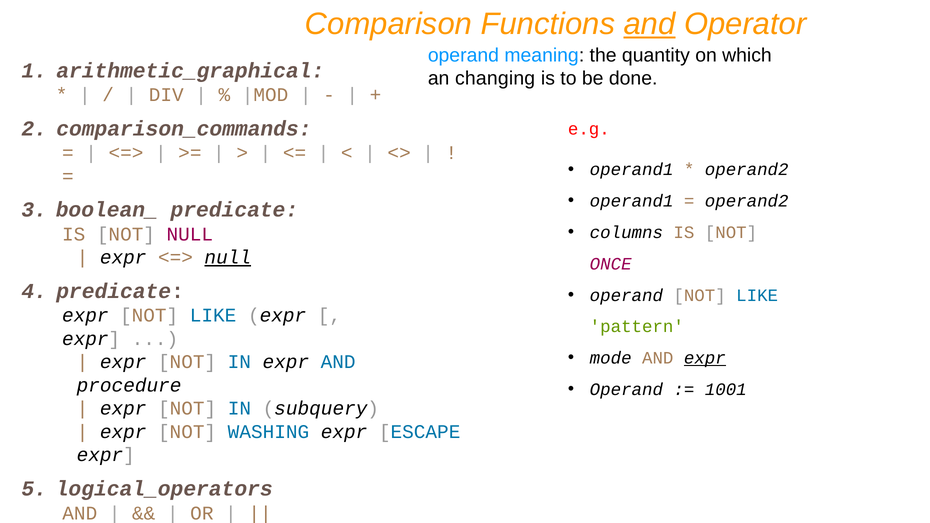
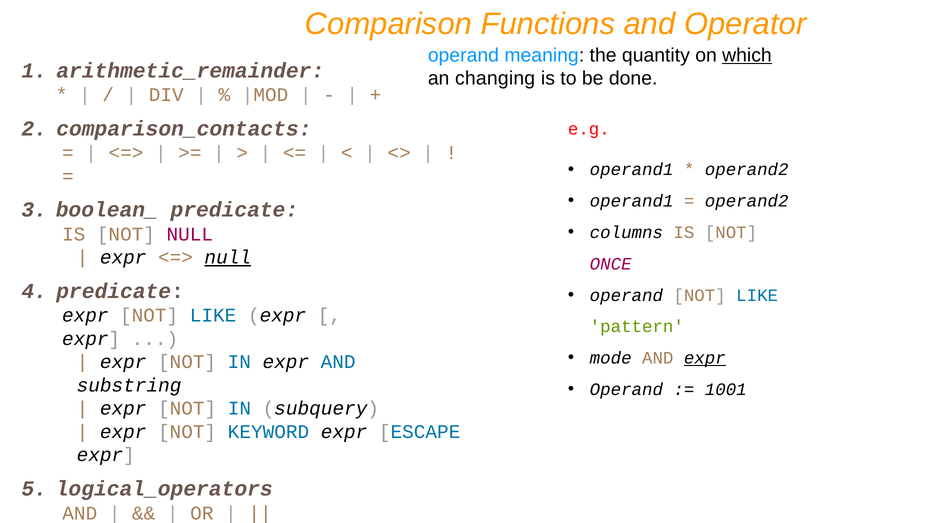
and at (649, 24) underline: present -> none
which underline: none -> present
arithmetic_graphical: arithmetic_graphical -> arithmetic_remainder
comparison_commands: comparison_commands -> comparison_contacts
procedure: procedure -> substring
WASHING: WASHING -> KEYWORD
